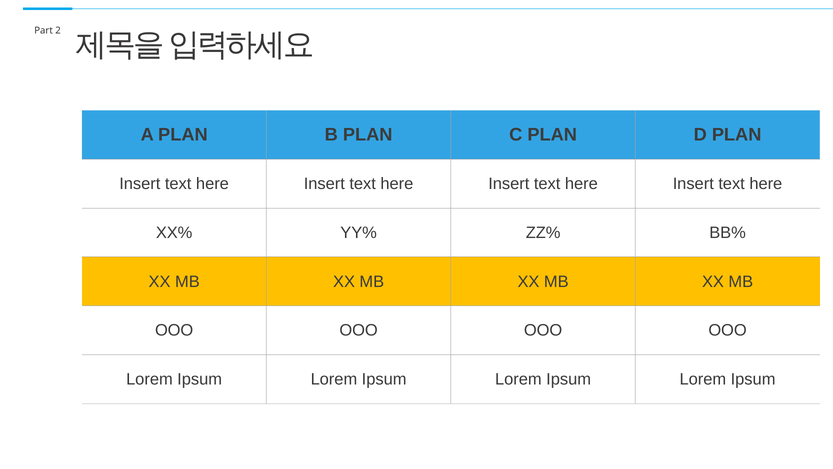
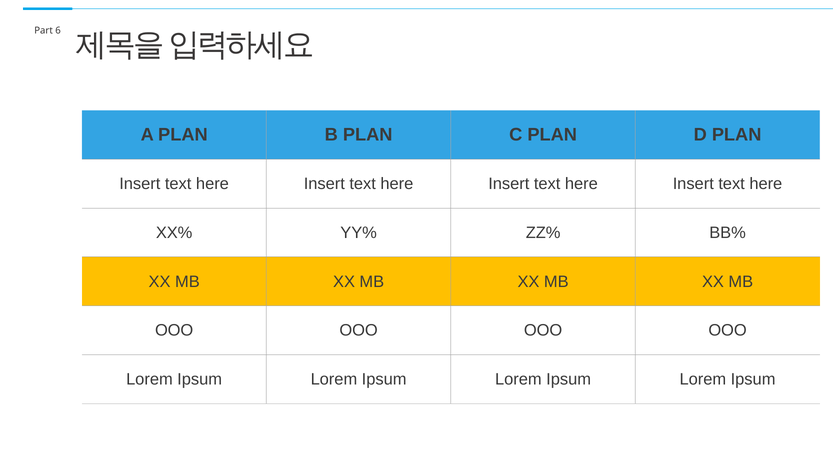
2: 2 -> 6
